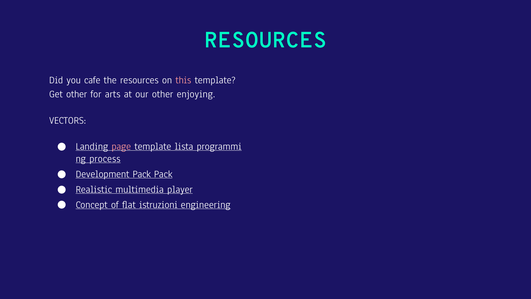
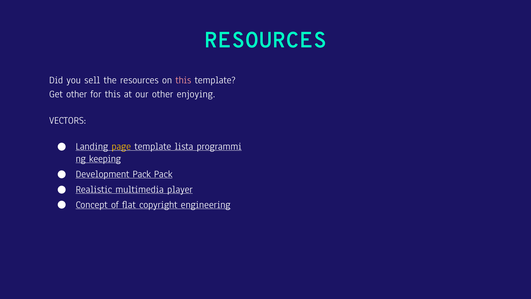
cafe: cafe -> sell
for arts: arts -> this
page colour: pink -> yellow
process: process -> keeping
istruzioni: istruzioni -> copyright
